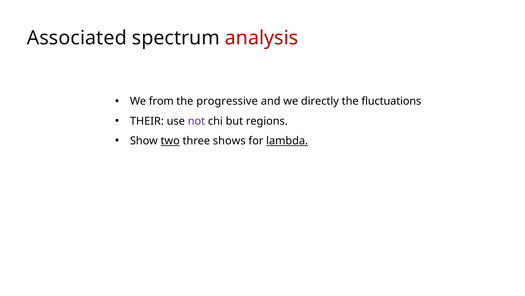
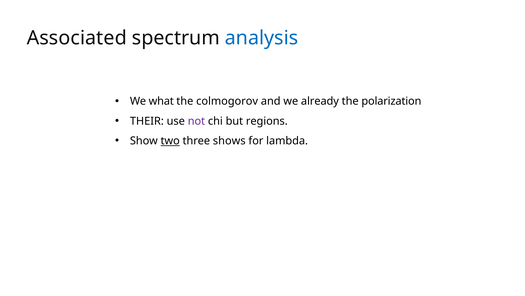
analysis colour: red -> blue
from: from -> what
progressive: progressive -> colmogorov
directly: directly -> already
fluctuations: fluctuations -> polarization
lambda underline: present -> none
